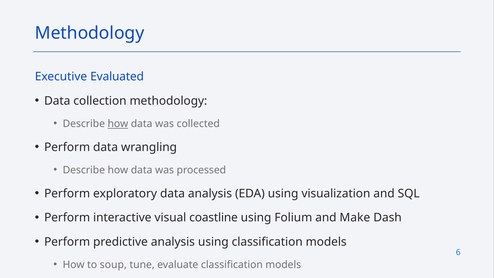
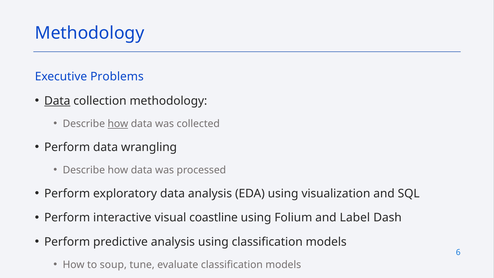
Evaluated: Evaluated -> Problems
Data at (57, 101) underline: none -> present
Make: Make -> Label
